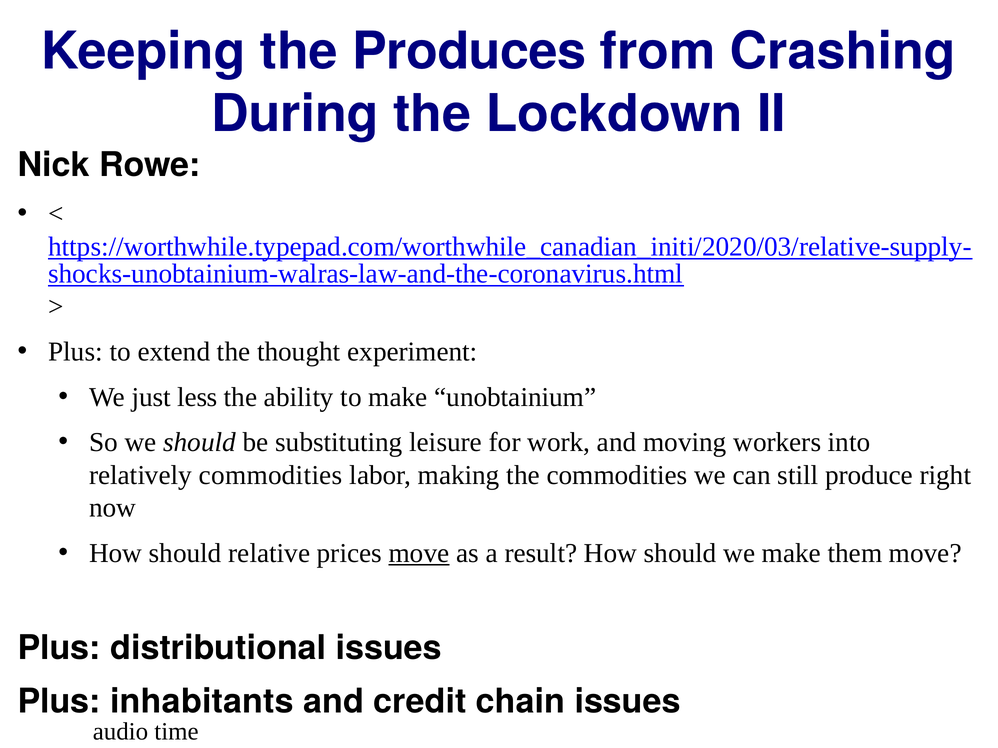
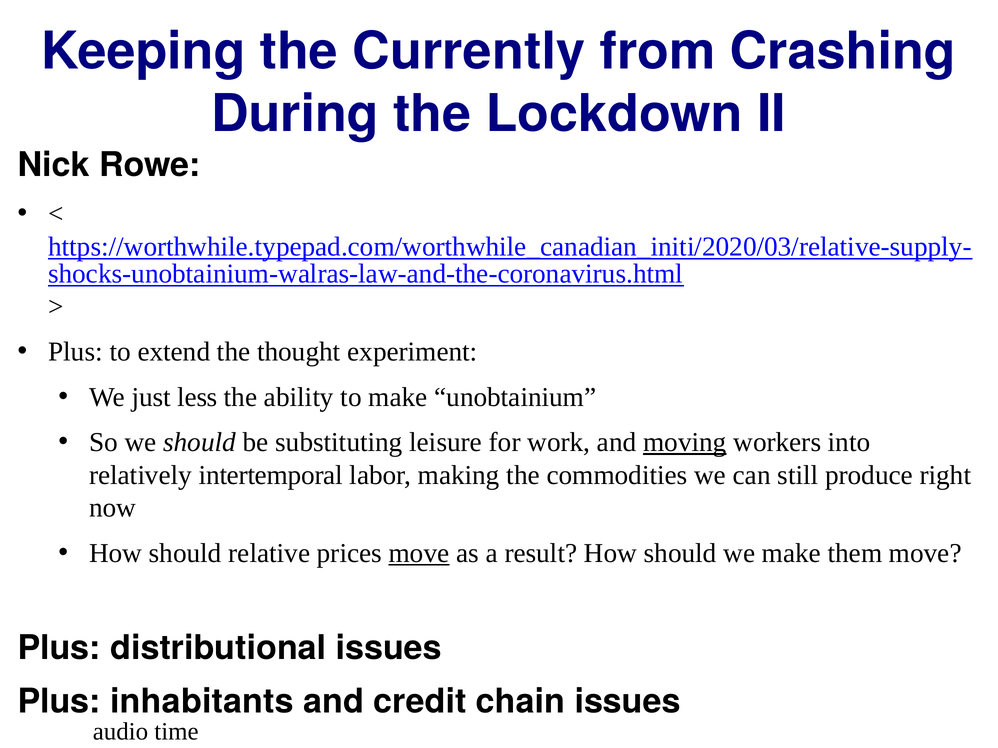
Produces: Produces -> Currently
moving underline: none -> present
relatively commodities: commodities -> intertemporal
